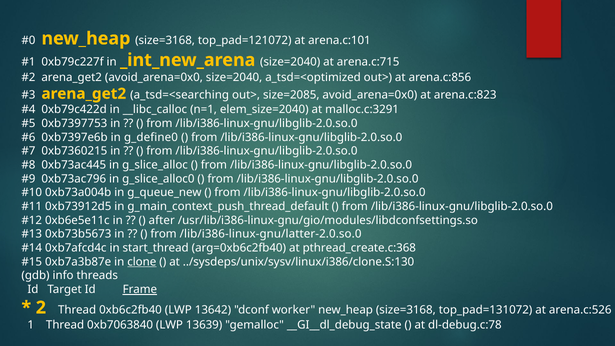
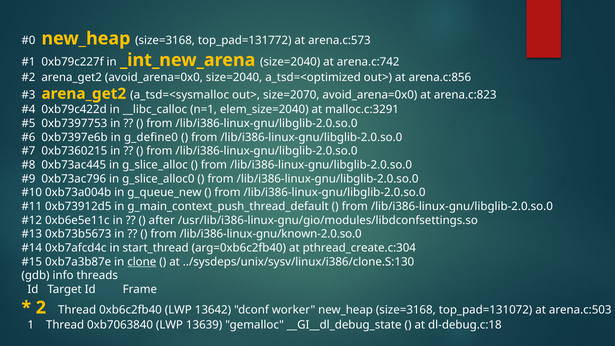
top_pad=121072: top_pad=121072 -> top_pad=131772
arena.c:101: arena.c:101 -> arena.c:573
arena.c:715: arena.c:715 -> arena.c:742
a_tsd=<searching: a_tsd=<searching -> a_tsd=<sysmalloc
size=2085: size=2085 -> size=2070
/lib/i386-linux-gnu/latter-2.0.so.0: /lib/i386-linux-gnu/latter-2.0.so.0 -> /lib/i386-linux-gnu/known-2.0.so.0
pthread_create.c:368: pthread_create.c:368 -> pthread_create.c:304
Frame underline: present -> none
arena.c:526: arena.c:526 -> arena.c:503
dl-debug.c:78: dl-debug.c:78 -> dl-debug.c:18
